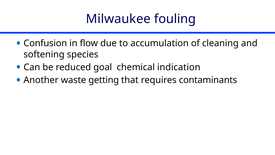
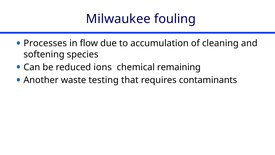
Confusion: Confusion -> Processes
goal: goal -> ions
indication: indication -> remaining
getting: getting -> testing
